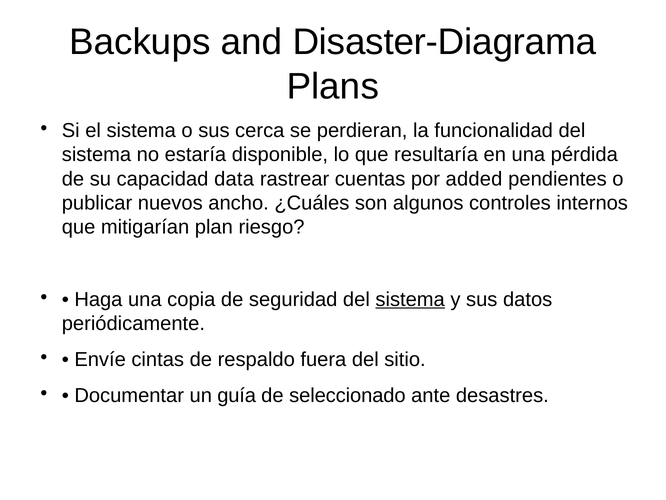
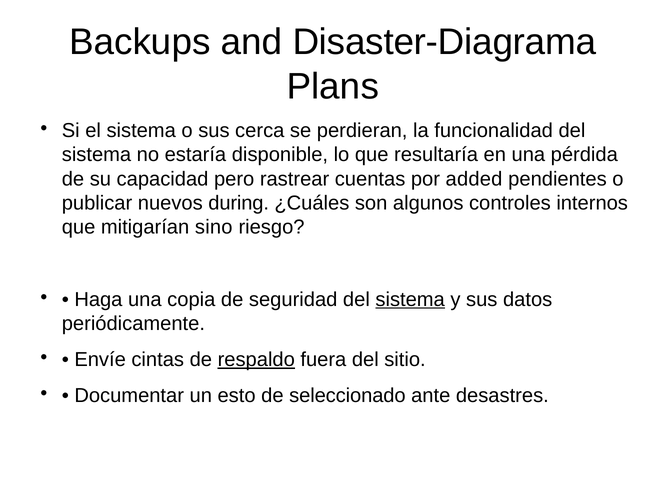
data: data -> pero
ancho: ancho -> during
plan: plan -> sino
respaldo underline: none -> present
guía: guía -> esto
